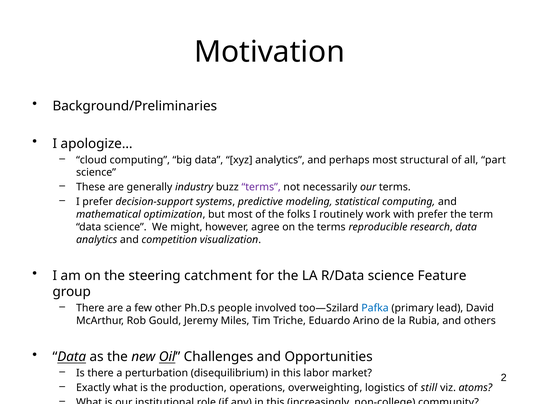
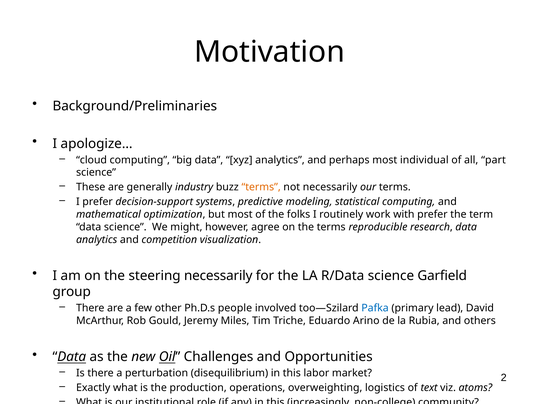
structural: structural -> individual
terms at (261, 187) colour: purple -> orange
steering catchment: catchment -> necessarily
Feature: Feature -> Garfield
still: still -> text
